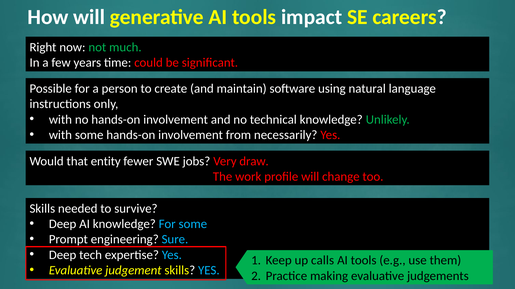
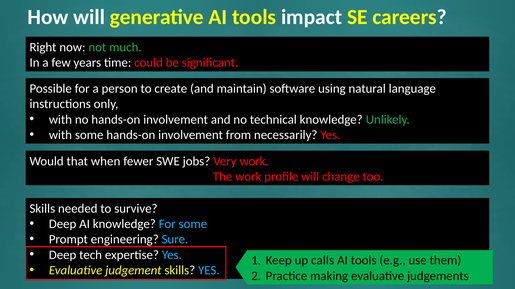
entity: entity -> when
Very draw: draw -> work
